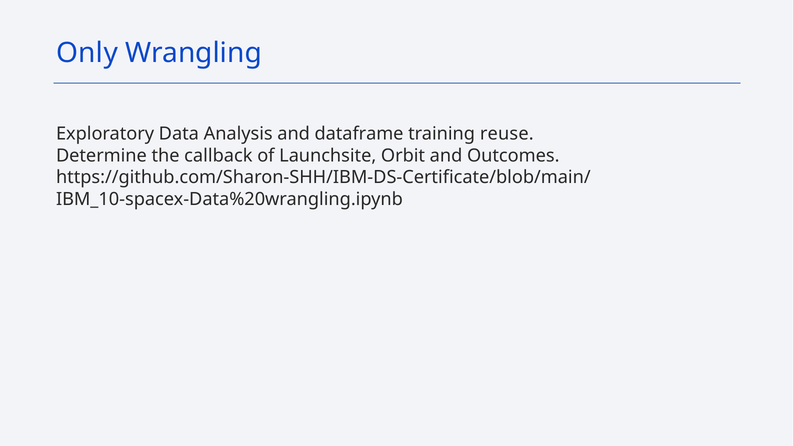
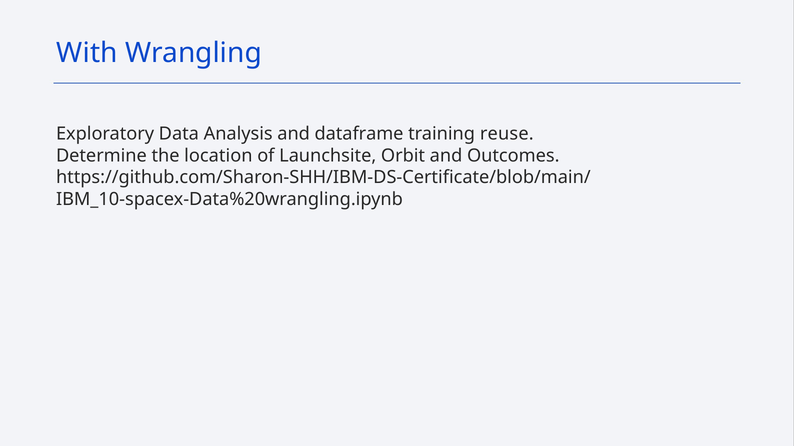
Only: Only -> With
callback: callback -> location
